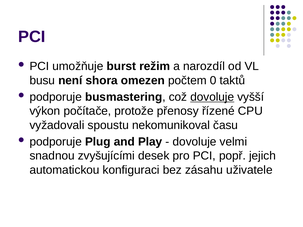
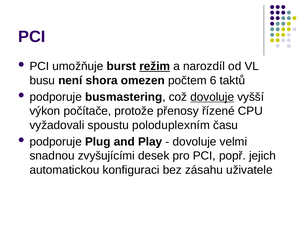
režim underline: none -> present
0: 0 -> 6
nekomunikoval: nekomunikoval -> poloduplexním
